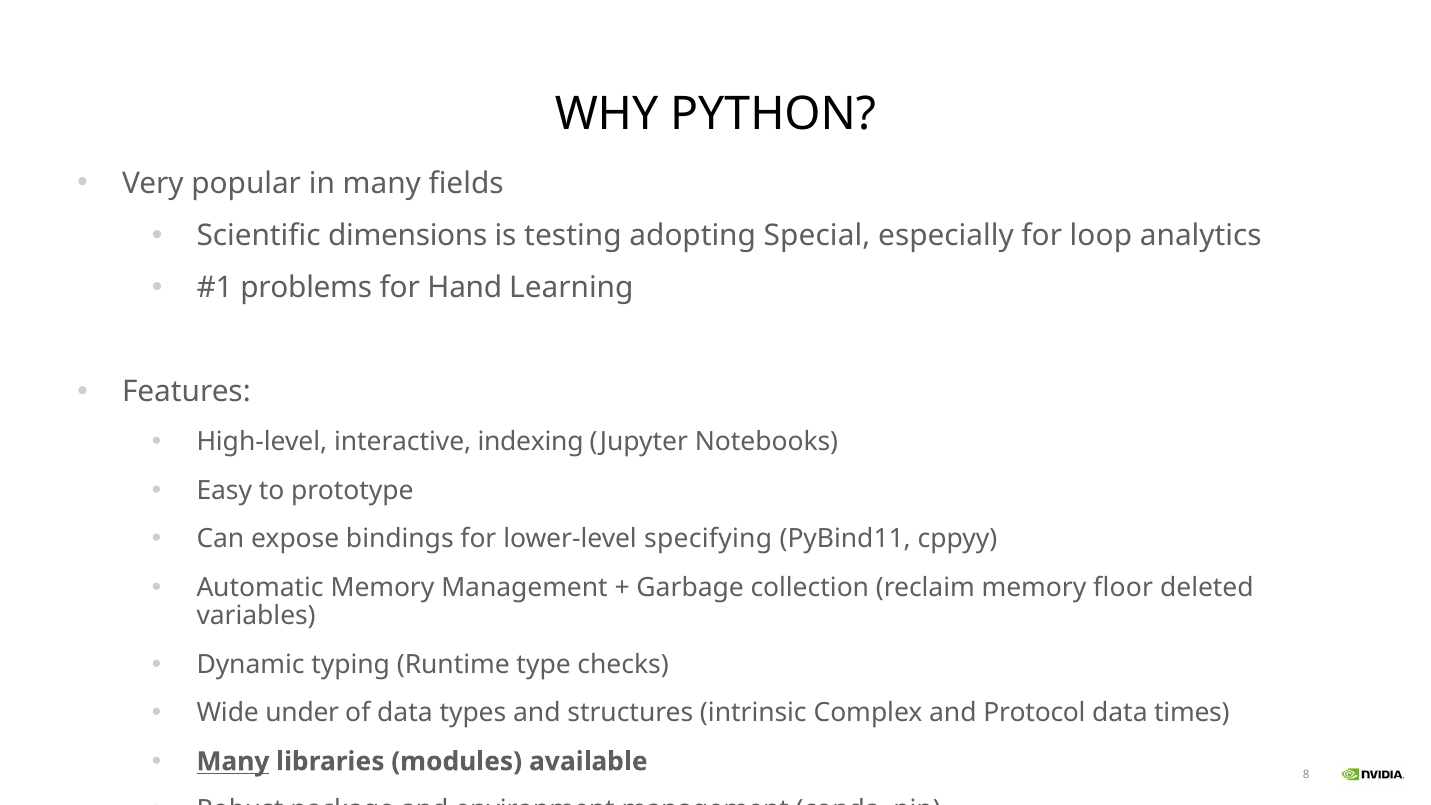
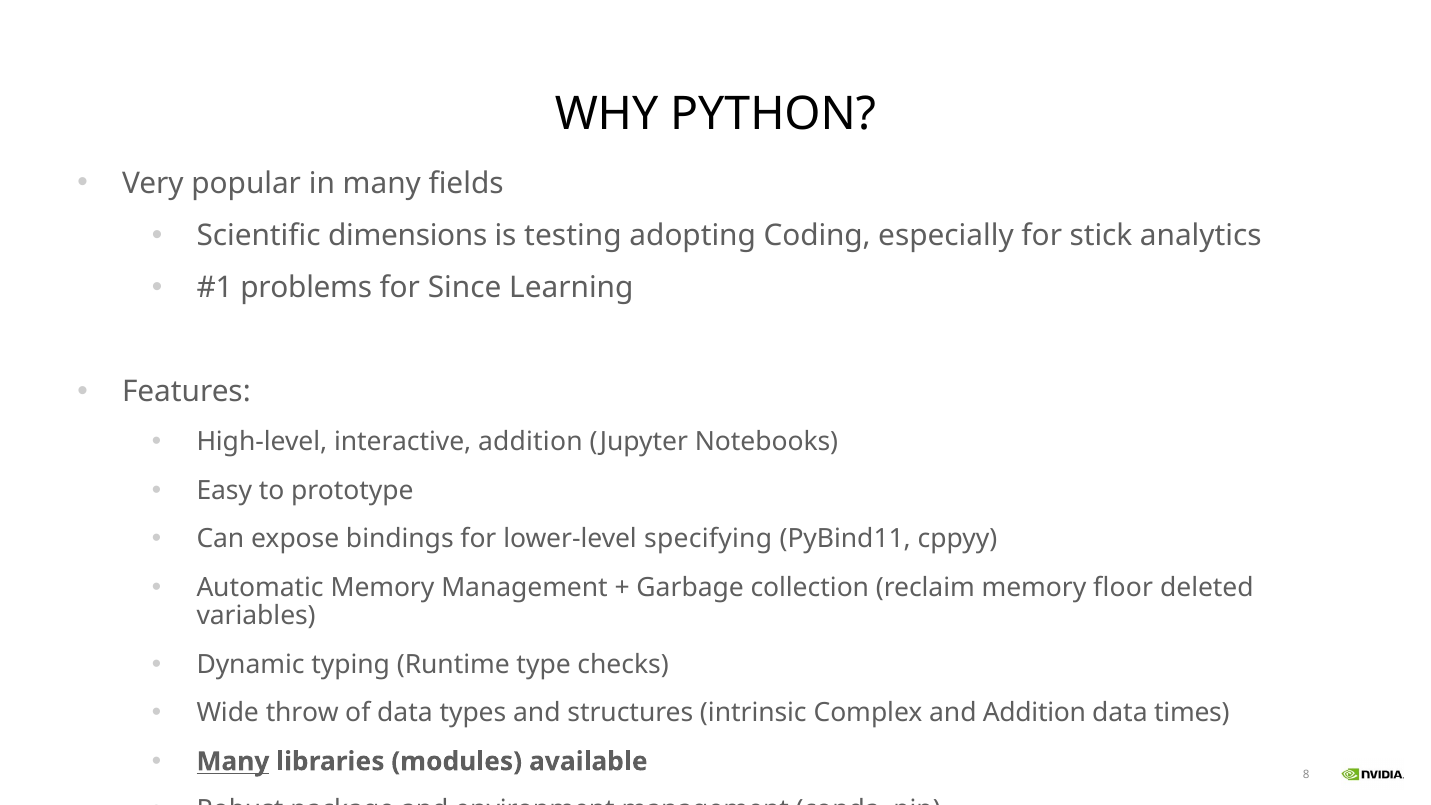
Special: Special -> Coding
loop: loop -> stick
Hand: Hand -> Since
interactive indexing: indexing -> addition
under: under -> throw
and Protocol: Protocol -> Addition
